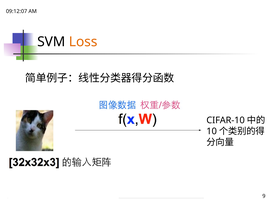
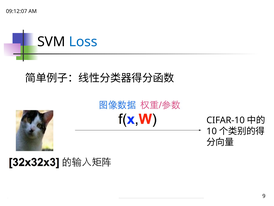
Loss colour: orange -> blue
